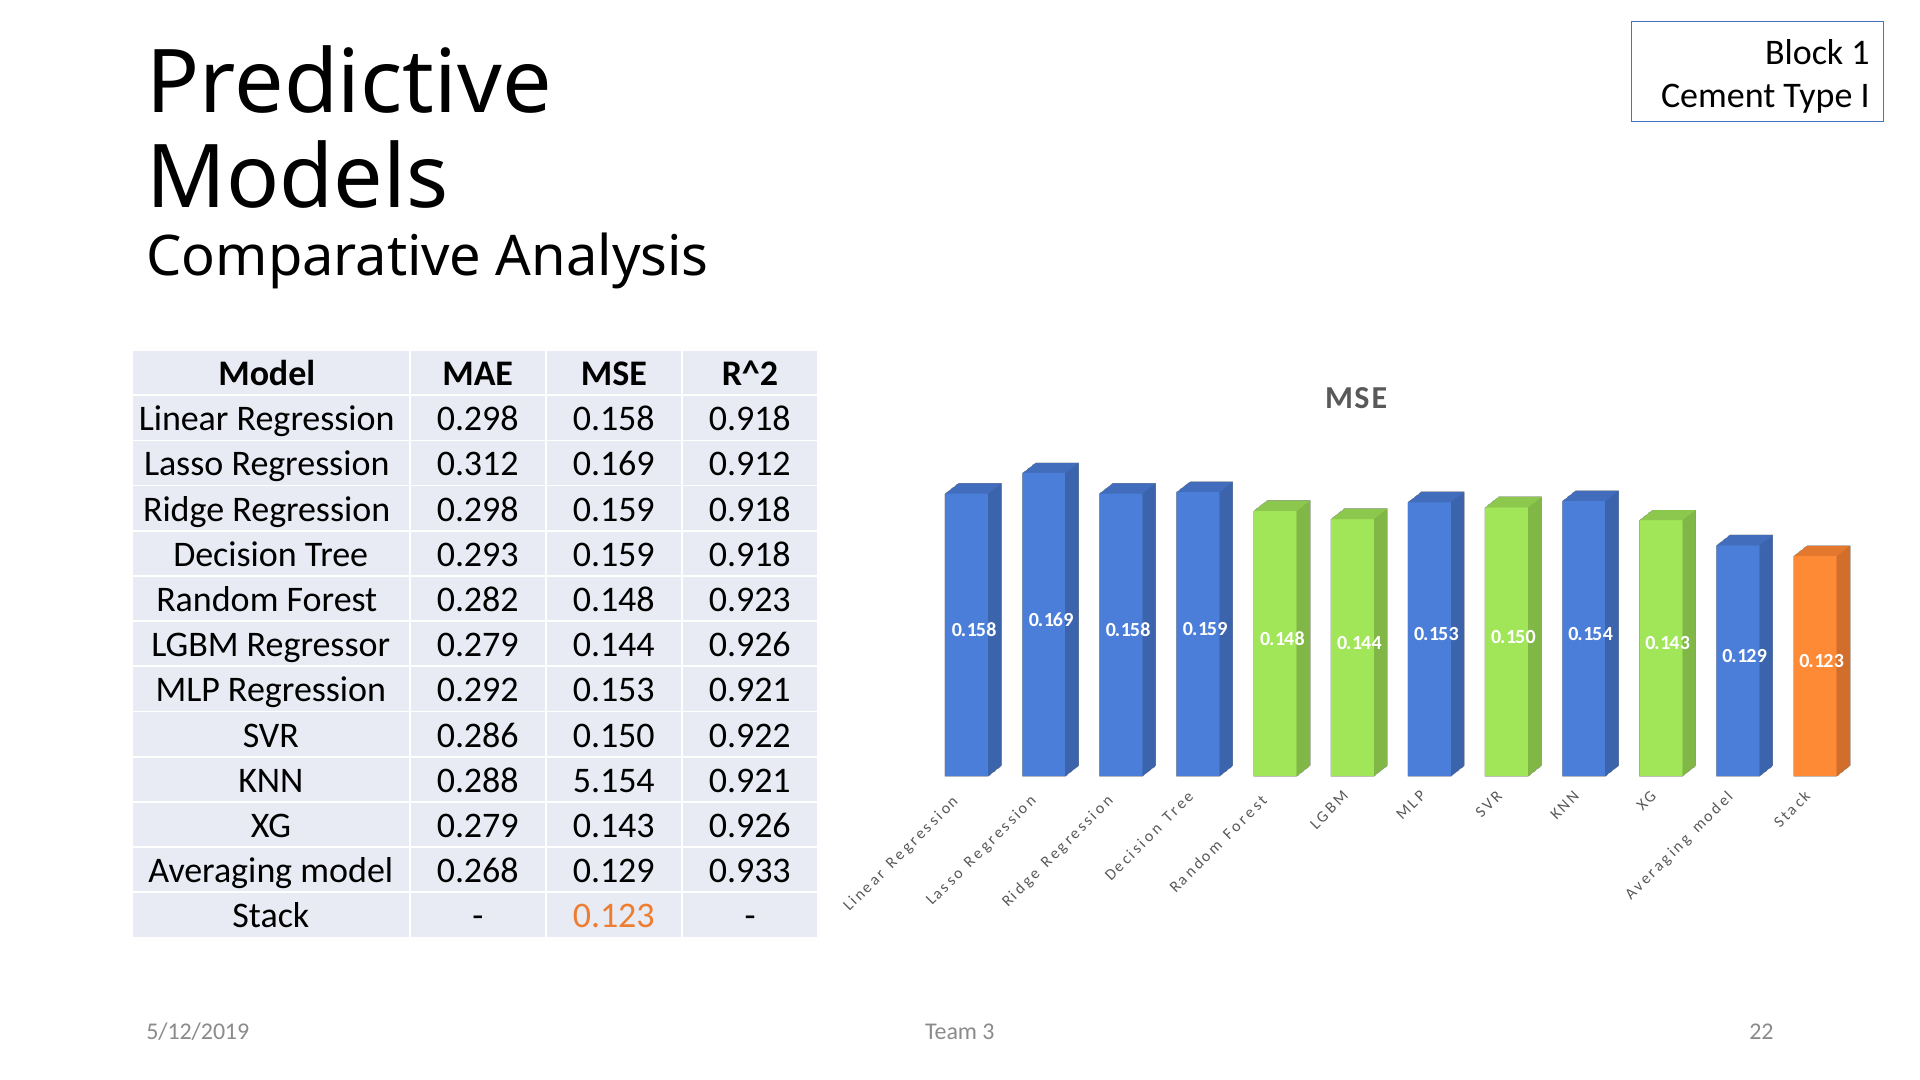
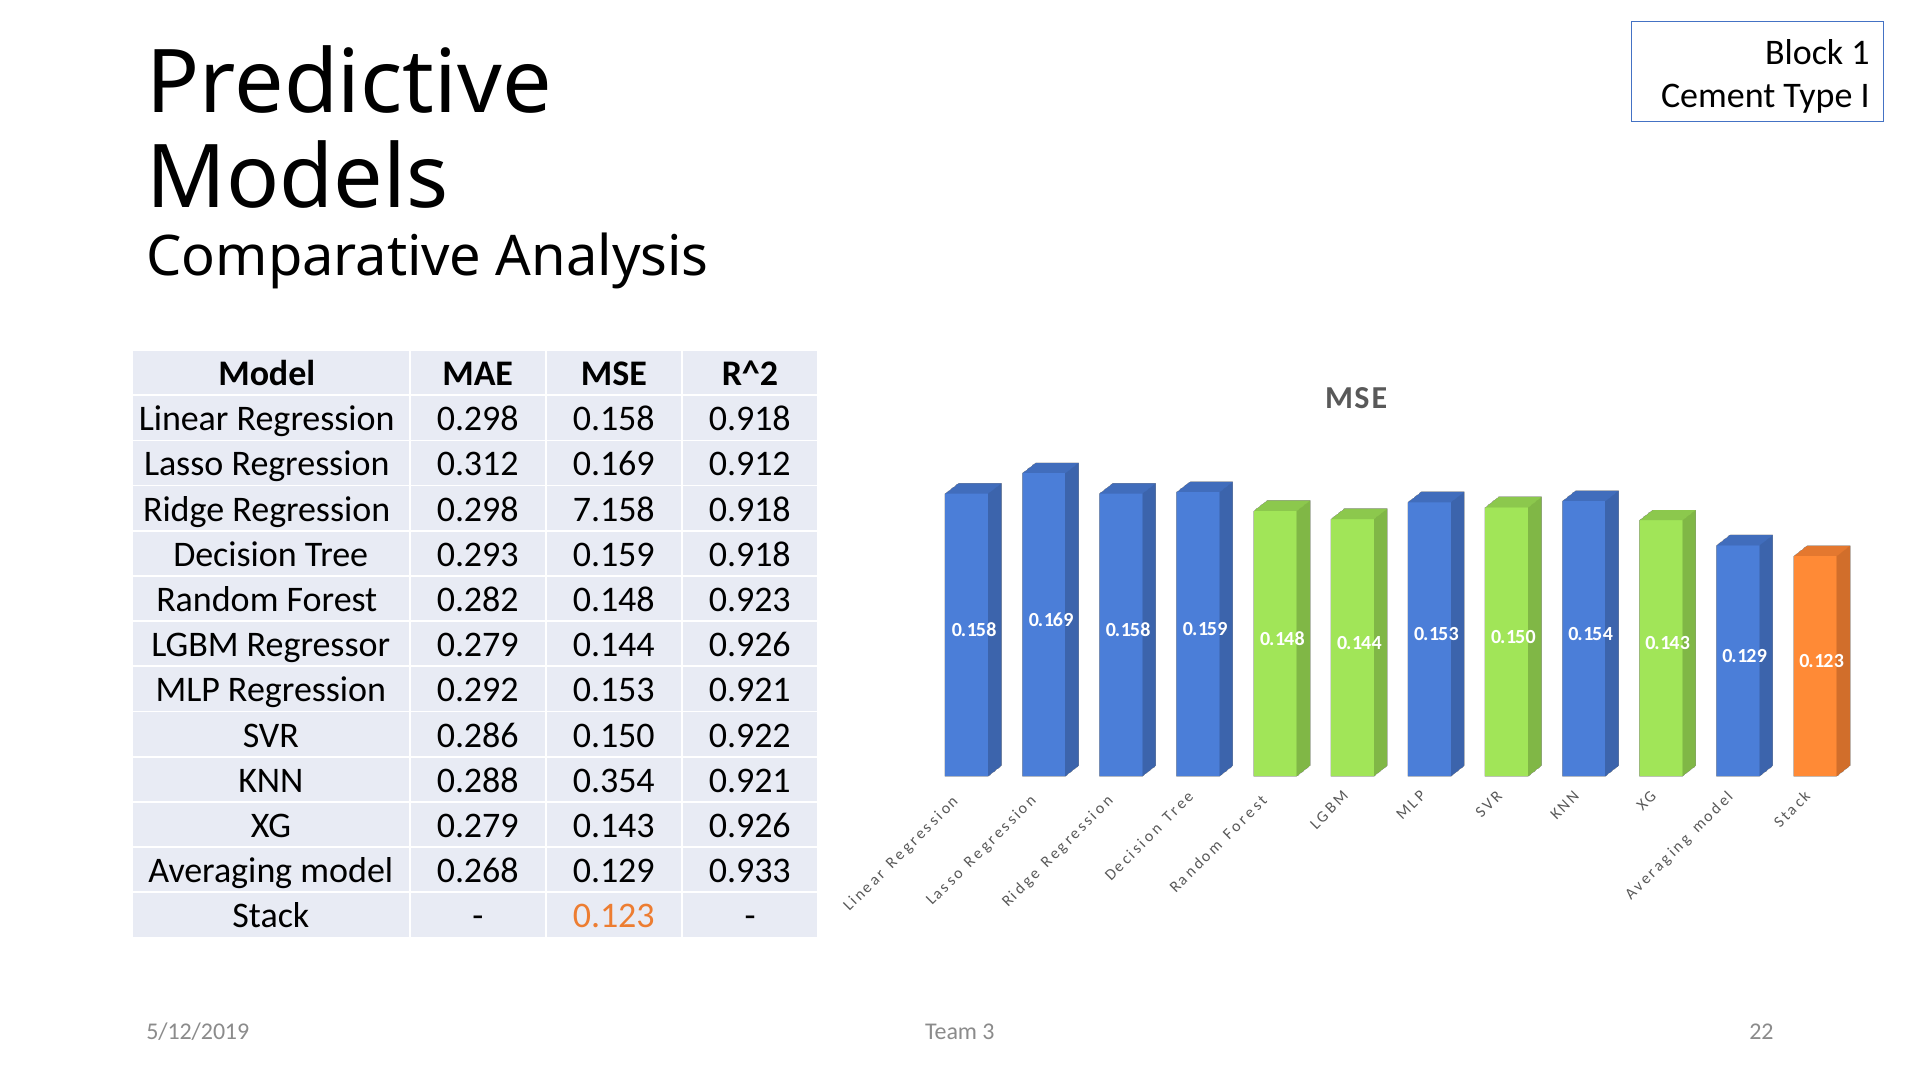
0.298 0.159: 0.159 -> 7.158
5.154: 5.154 -> 0.354
